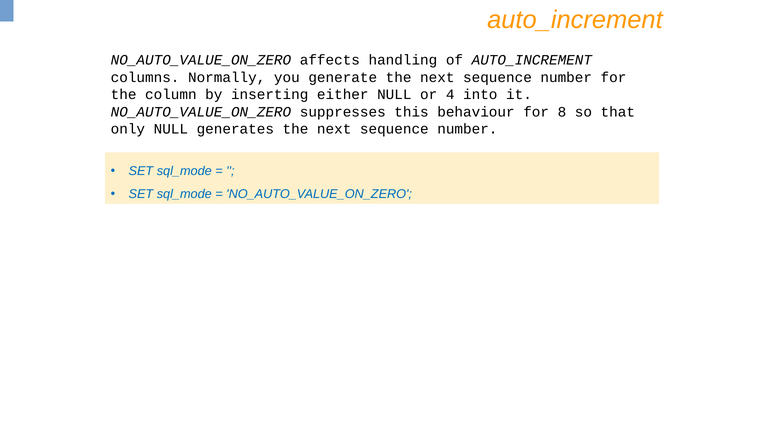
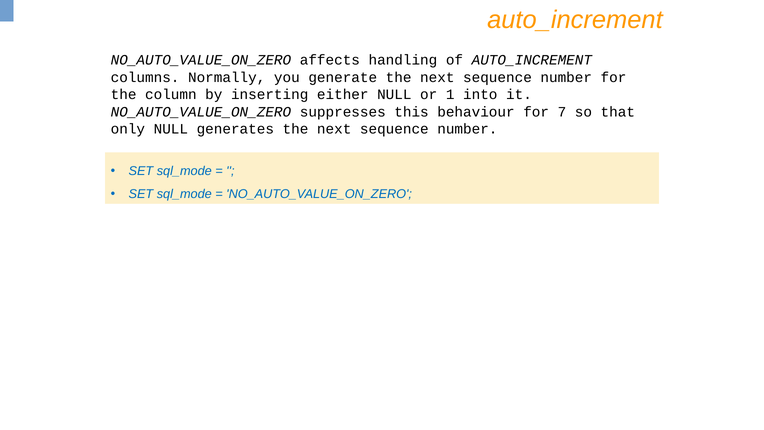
4: 4 -> 1
8: 8 -> 7
